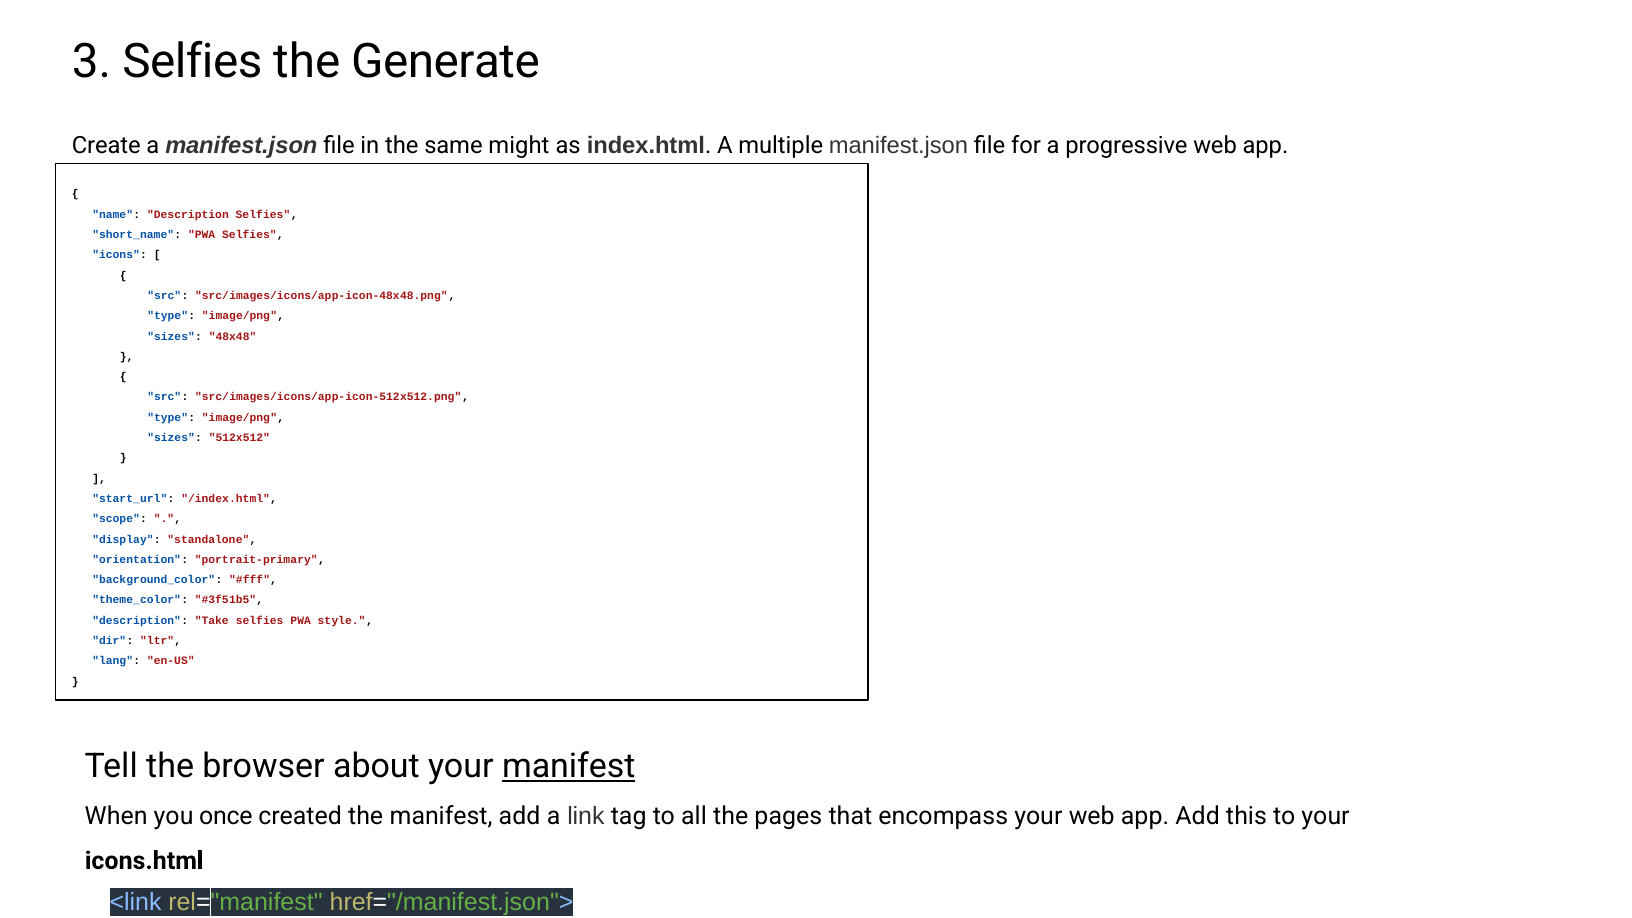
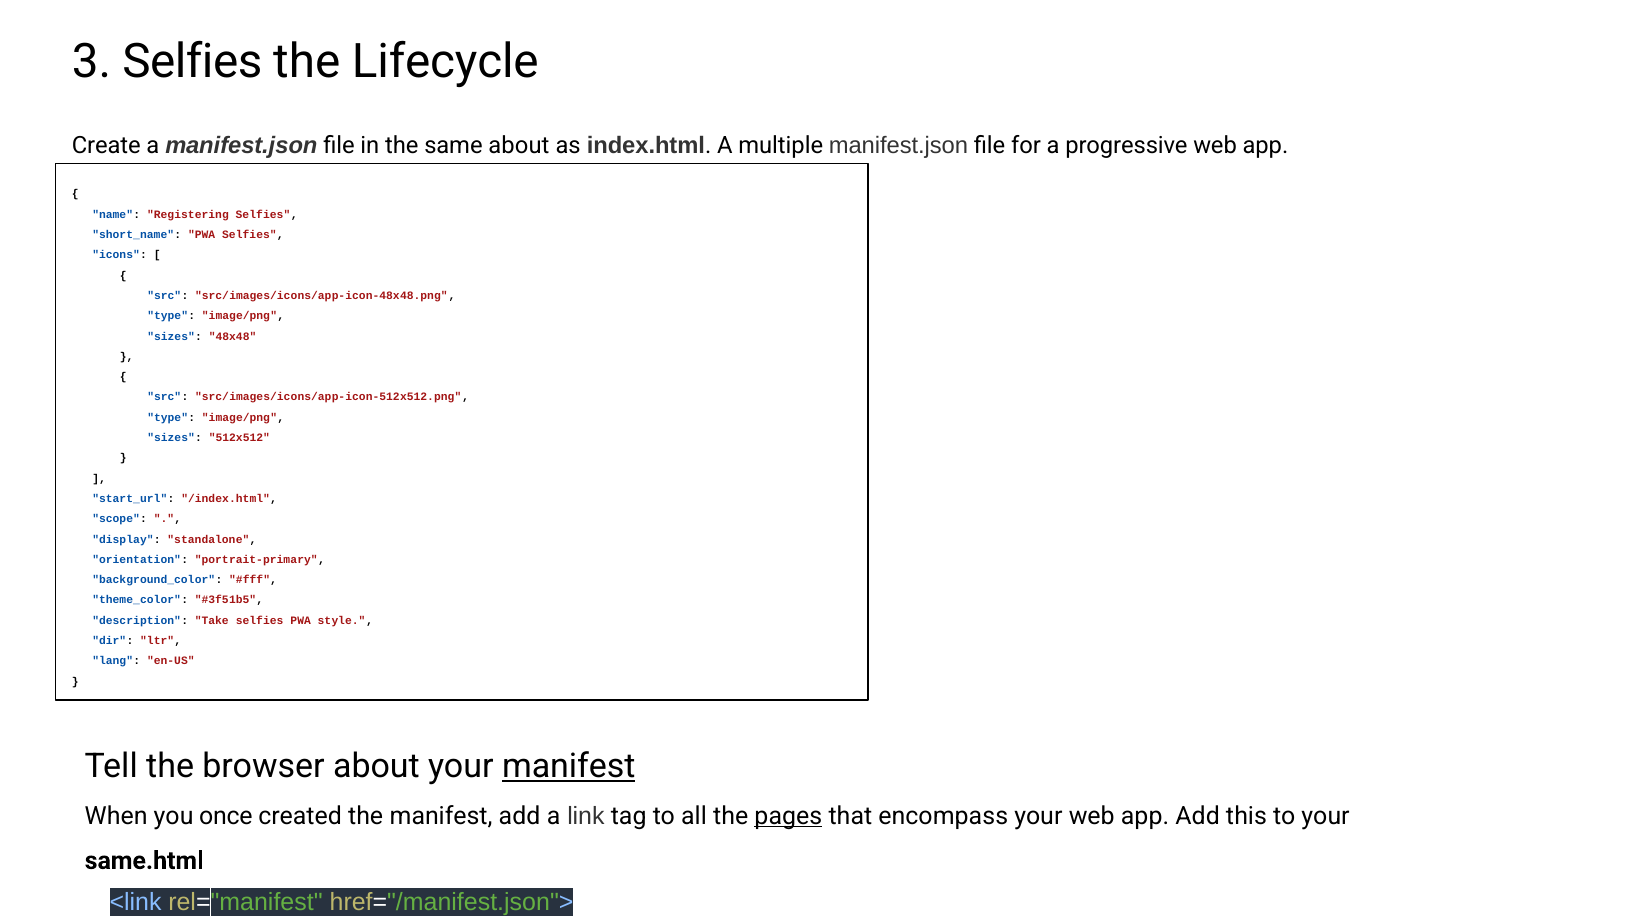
Generate: Generate -> Lifecycle
same might: might -> about
name Description: Description -> Registering
pages underline: none -> present
icons.html: icons.html -> same.html
